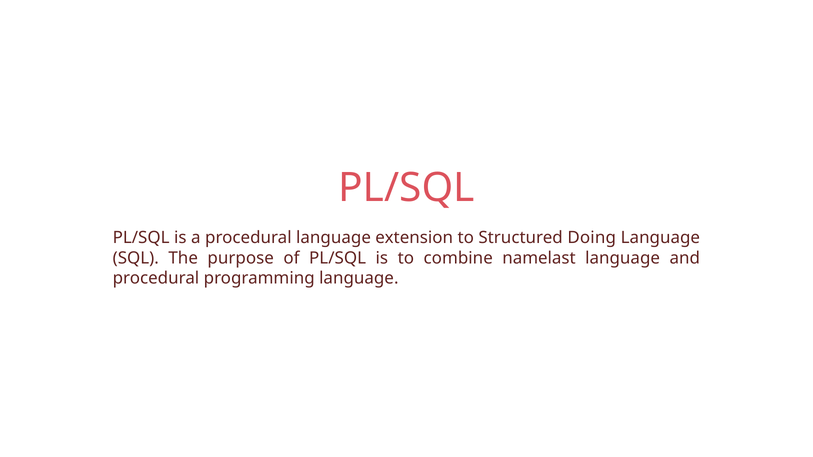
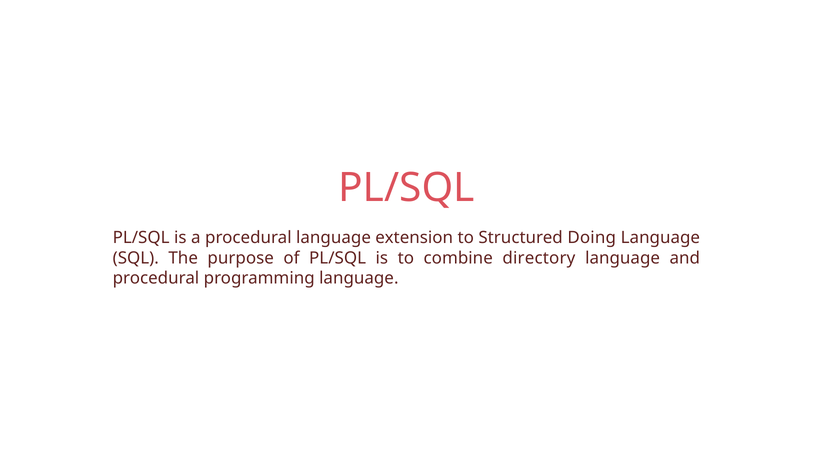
namelast: namelast -> directory
